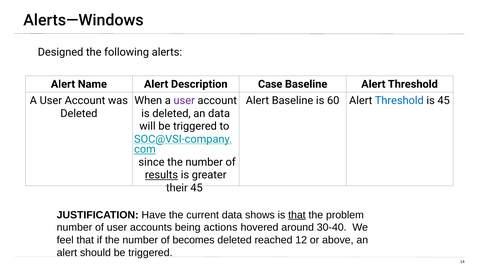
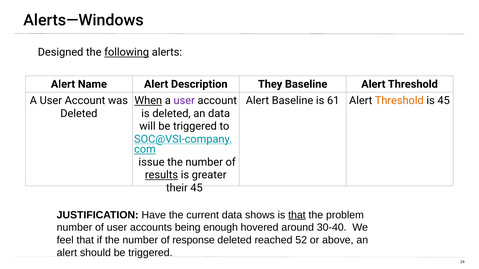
following underline: none -> present
Case: Case -> They
When underline: none -> present
60: 60 -> 61
Threshold at (399, 101) colour: blue -> orange
since: since -> issue
actions: actions -> enough
becomes: becomes -> response
12: 12 -> 52
